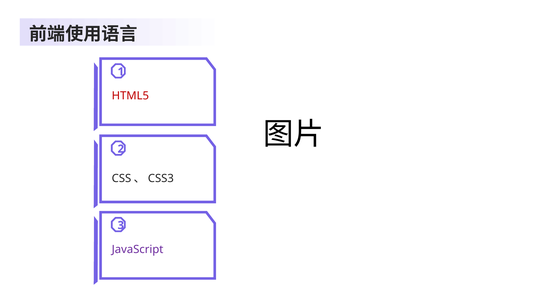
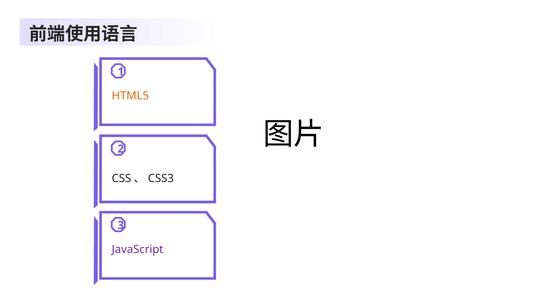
HTML5 colour: red -> orange
